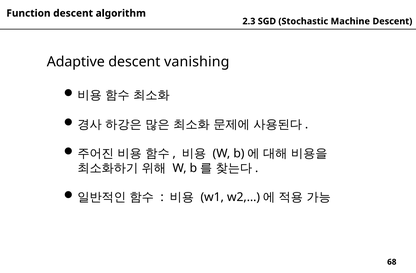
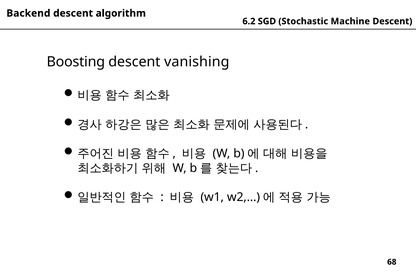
Function: Function -> Backend
2.3: 2.3 -> 6.2
Adaptive: Adaptive -> Boosting
